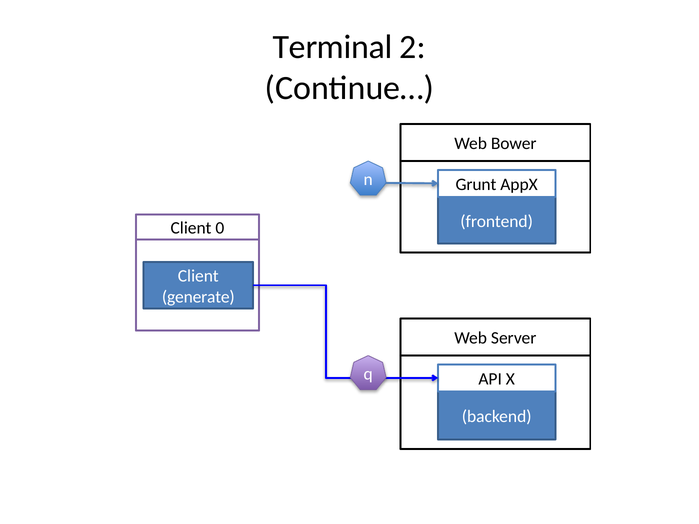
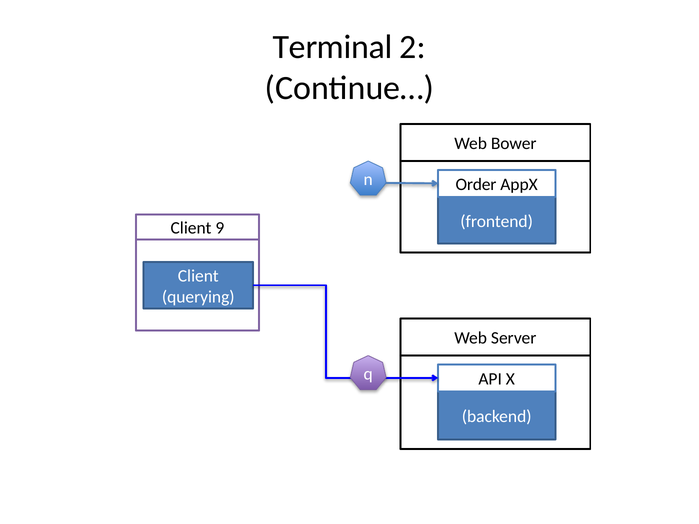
Grunt: Grunt -> Order
0: 0 -> 9
generate: generate -> querying
